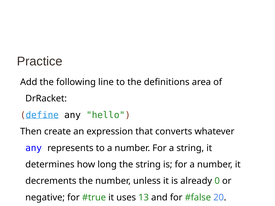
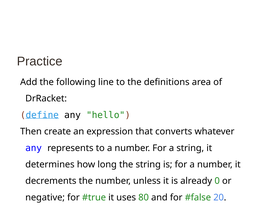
13: 13 -> 80
